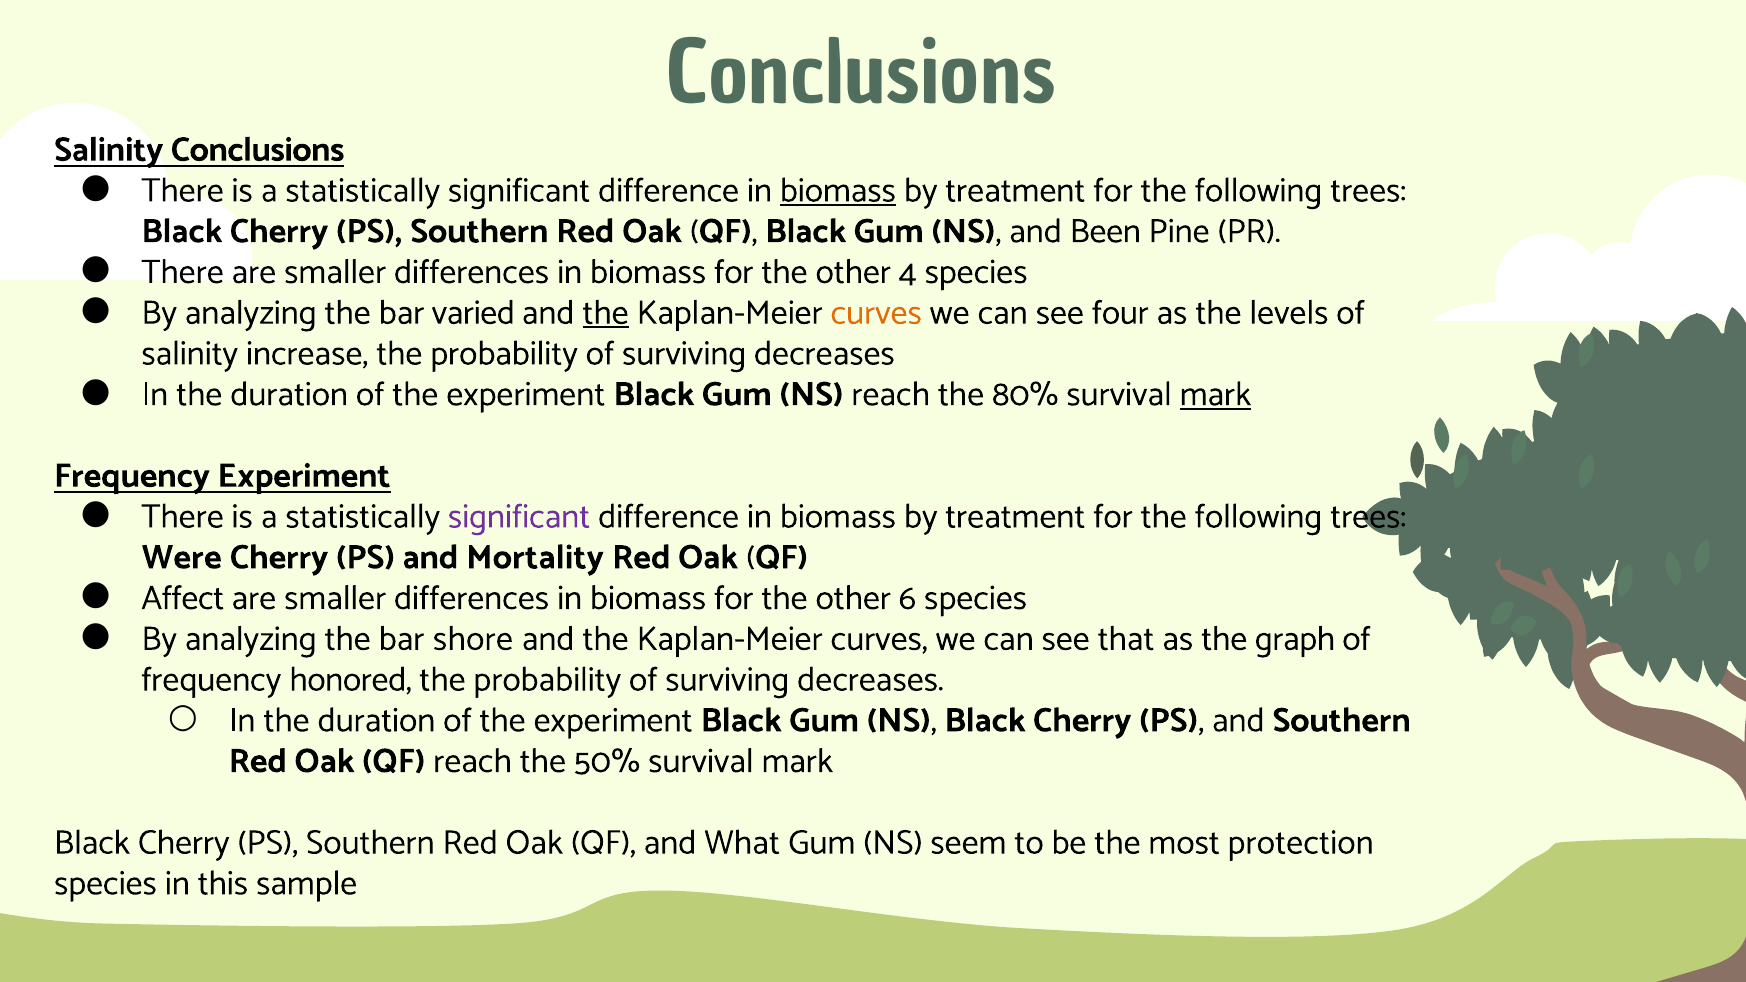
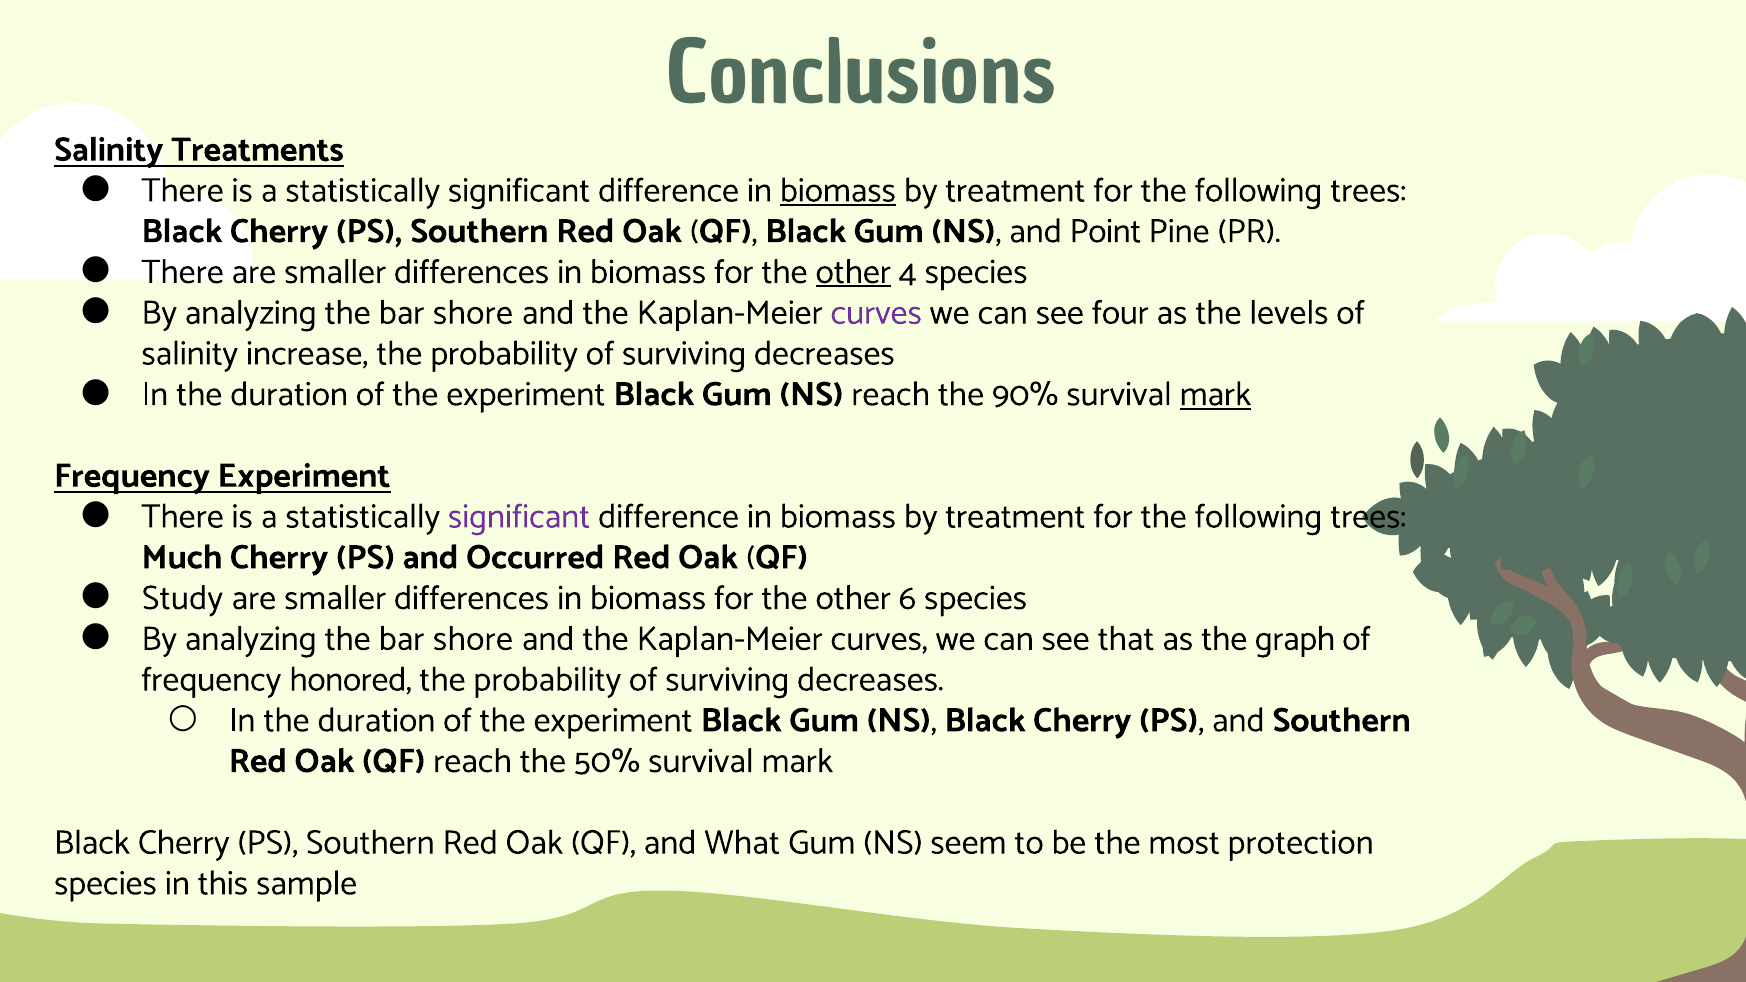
Salinity Conclusions: Conclusions -> Treatments
Been: Been -> Point
other at (853, 272) underline: none -> present
varied at (473, 313): varied -> shore
the at (606, 313) underline: present -> none
curves at (876, 313) colour: orange -> purple
80%: 80% -> 90%
Were: Were -> Much
Mortality: Mortality -> Occurred
Affect: Affect -> Study
